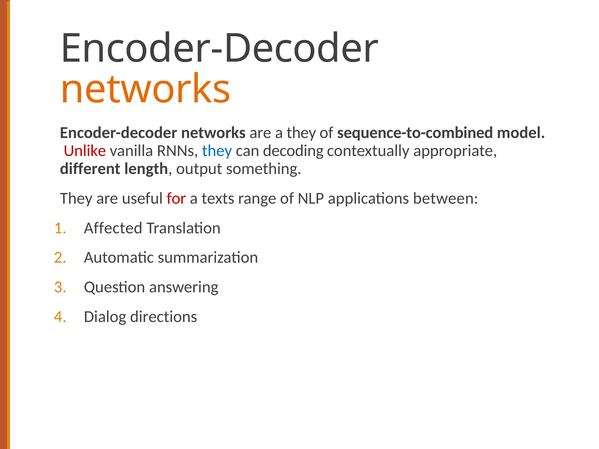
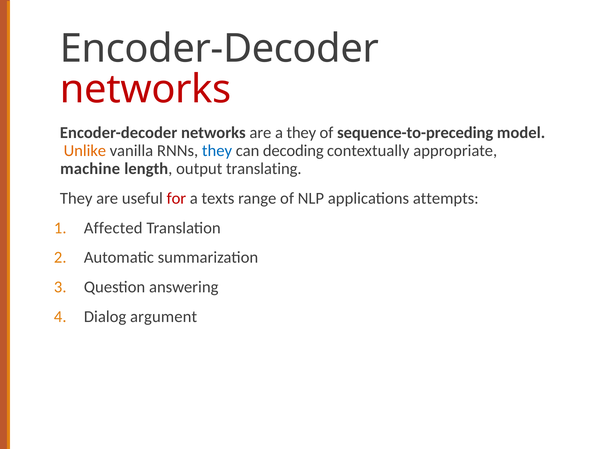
networks at (146, 89) colour: orange -> red
sequence-to-combined: sequence-to-combined -> sequence-to-preceding
Unlike colour: red -> orange
different: different -> machine
something: something -> translating
between: between -> attempts
directions: directions -> argument
